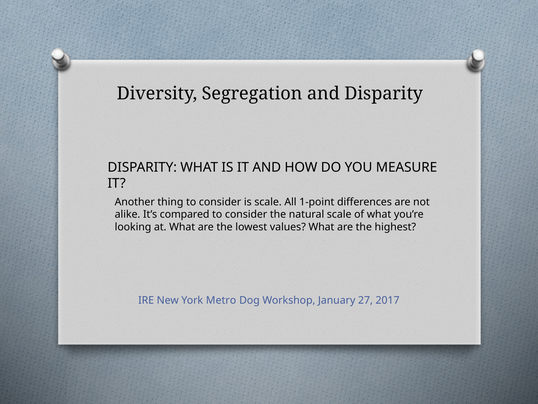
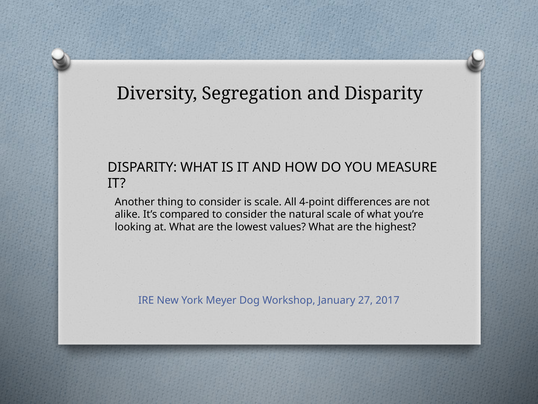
1-point: 1-point -> 4-point
Metro: Metro -> Meyer
